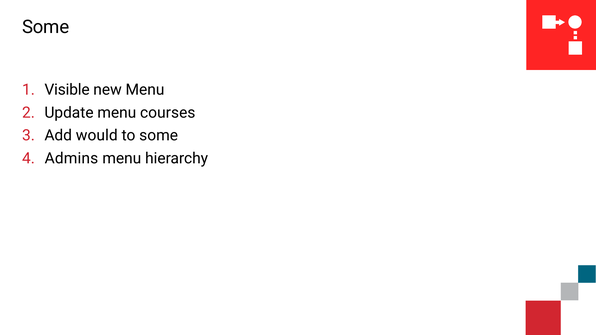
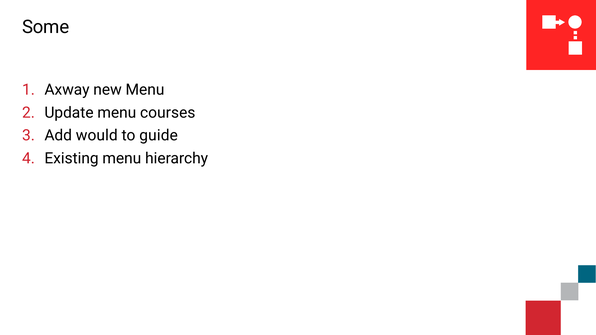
Visible: Visible -> Axway
to some: some -> guide
Admins: Admins -> Existing
